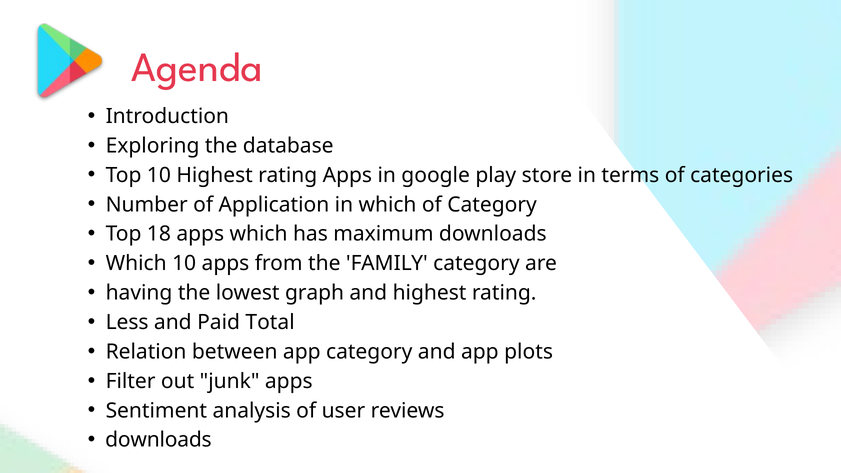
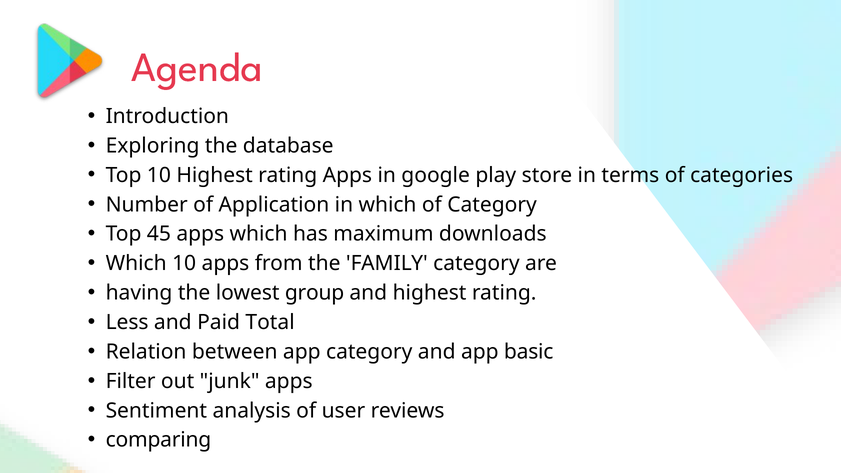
18: 18 -> 45
graph: graph -> group
plots: plots -> basic
downloads at (158, 440): downloads -> comparing
